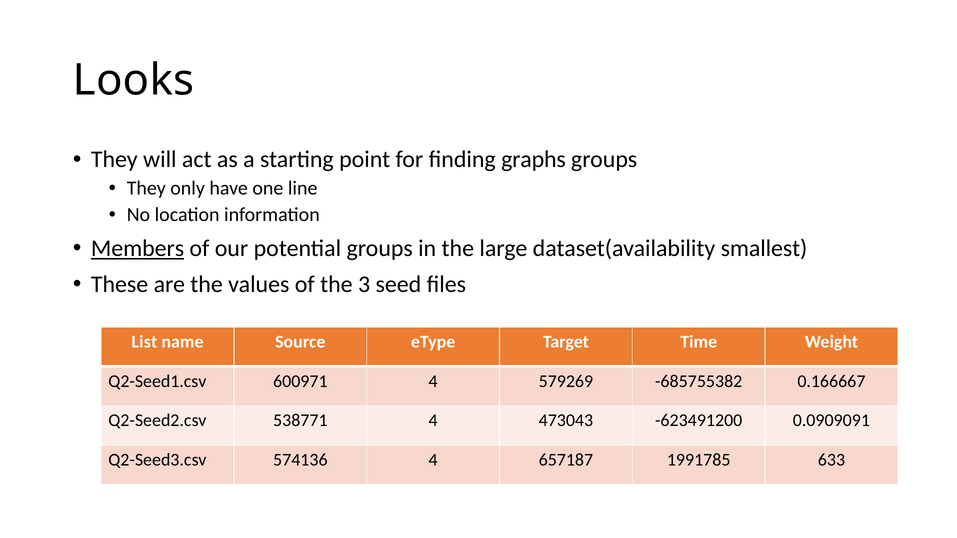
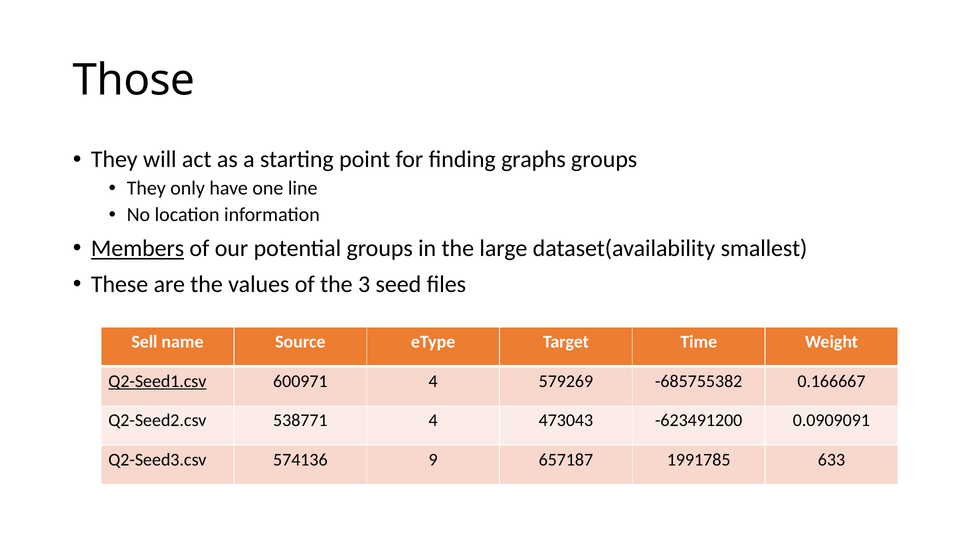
Looks: Looks -> Those
List: List -> Sell
Q2-Seed1.csv underline: none -> present
574136 4: 4 -> 9
